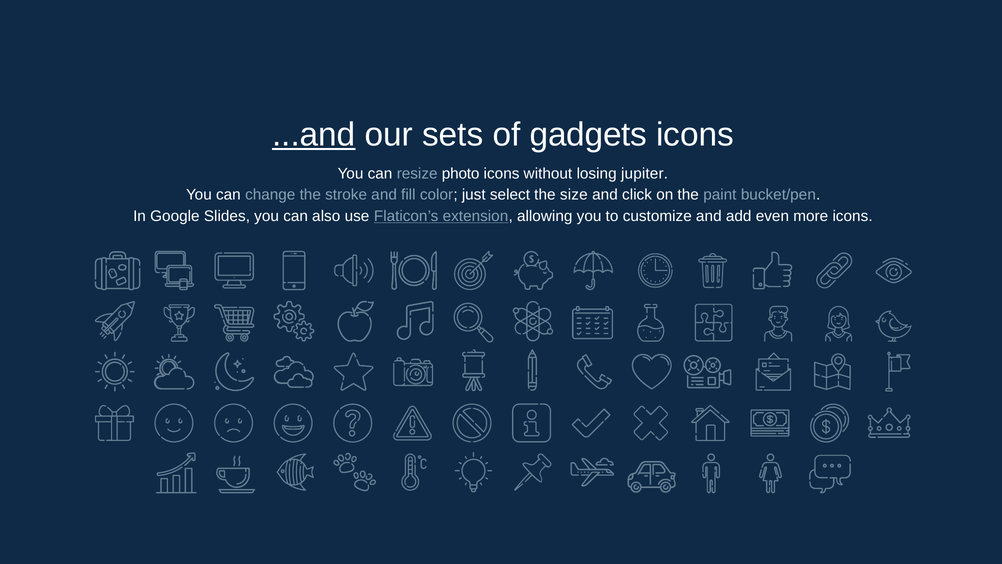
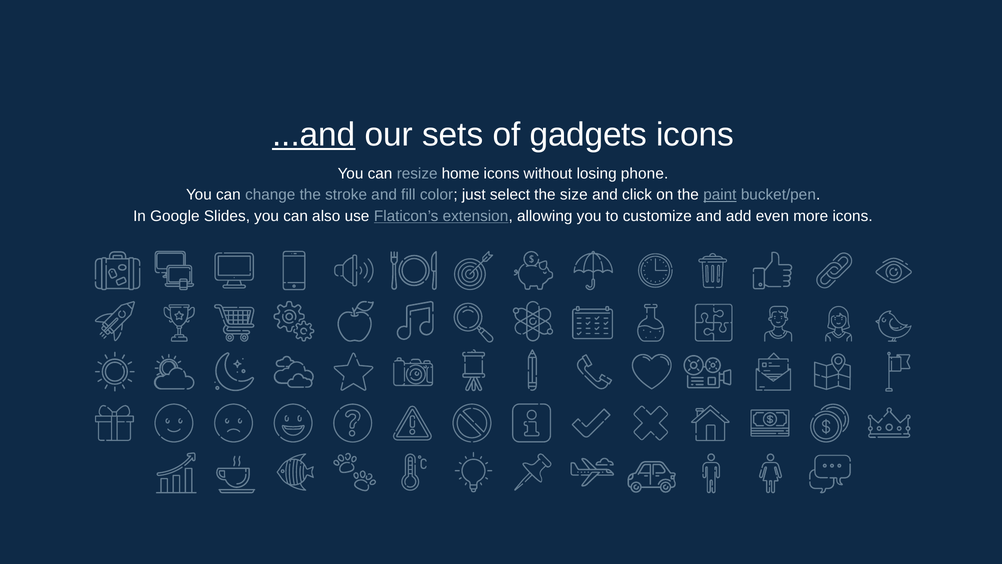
photo: photo -> home
jupiter: jupiter -> phone
paint underline: none -> present
